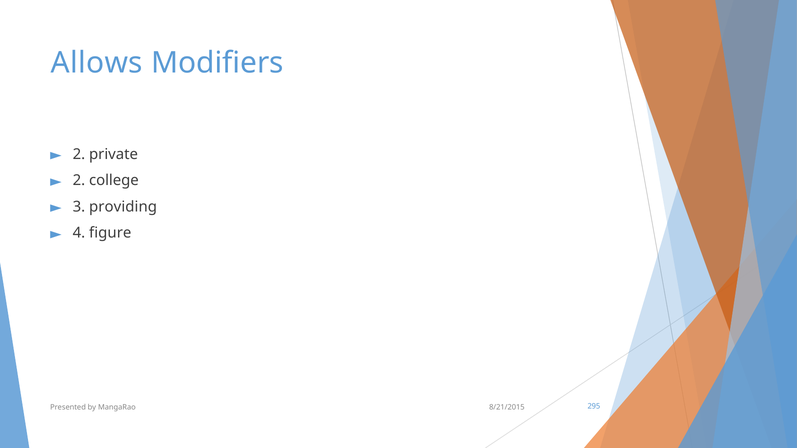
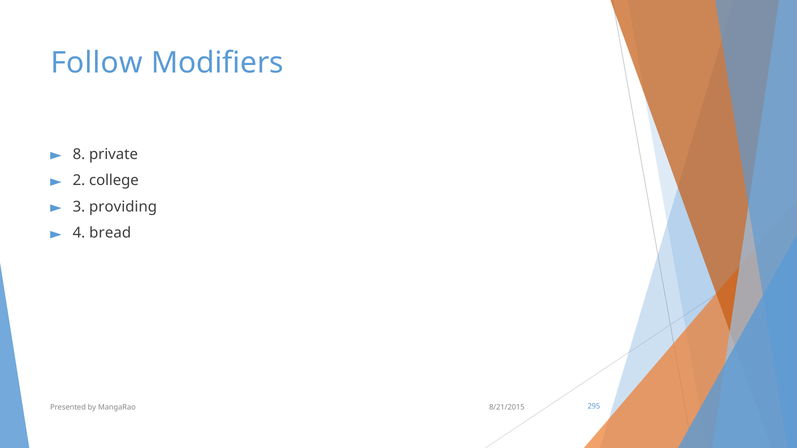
Allows: Allows -> Follow
2 at (79, 154): 2 -> 8
figure: figure -> bread
